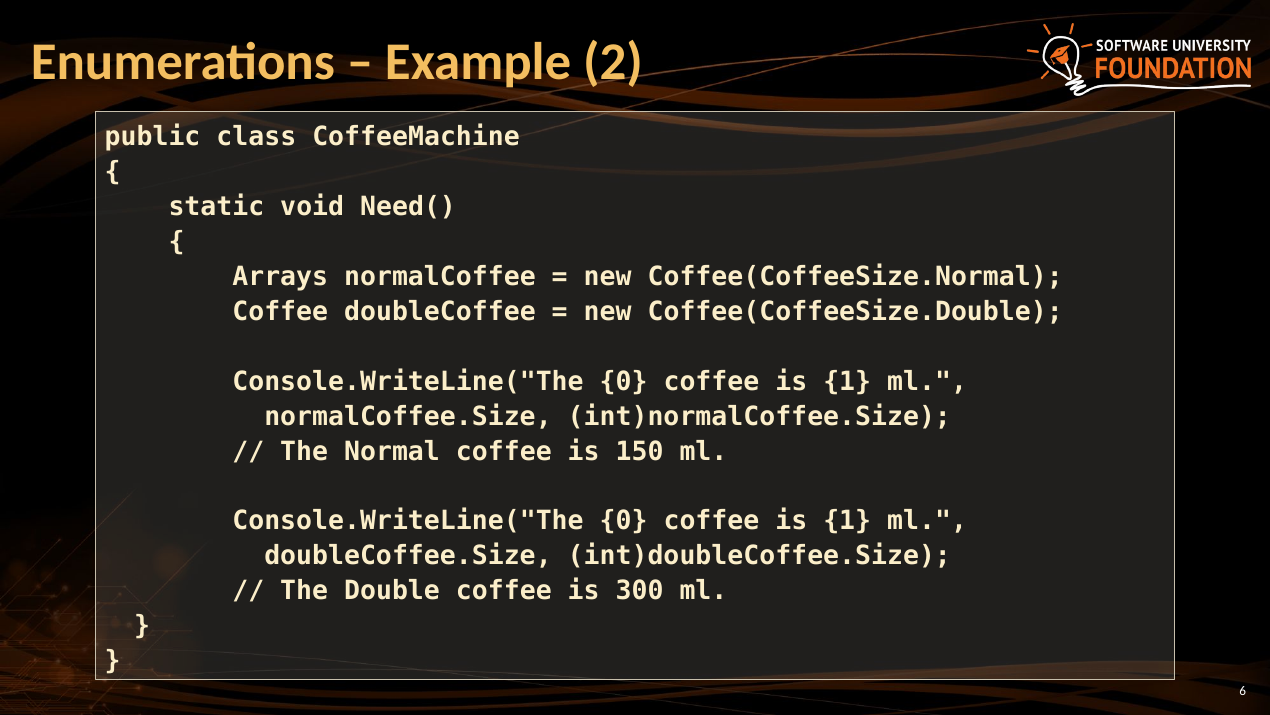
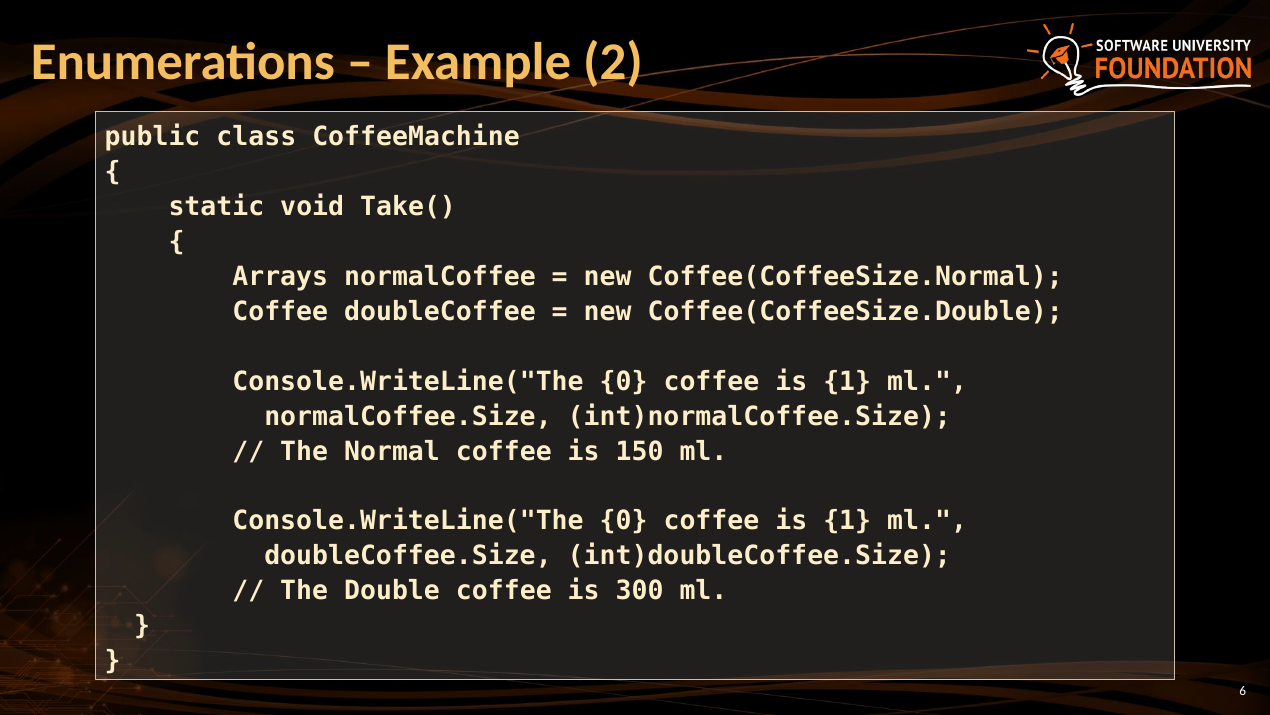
Need(: Need( -> Take(
